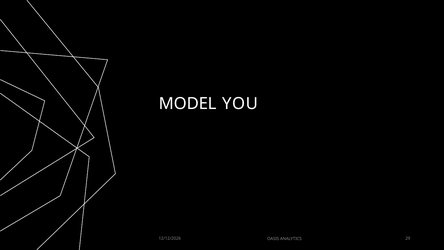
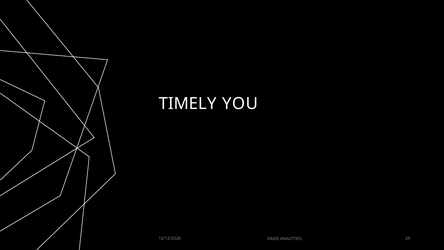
MODEL: MODEL -> TIMELY
